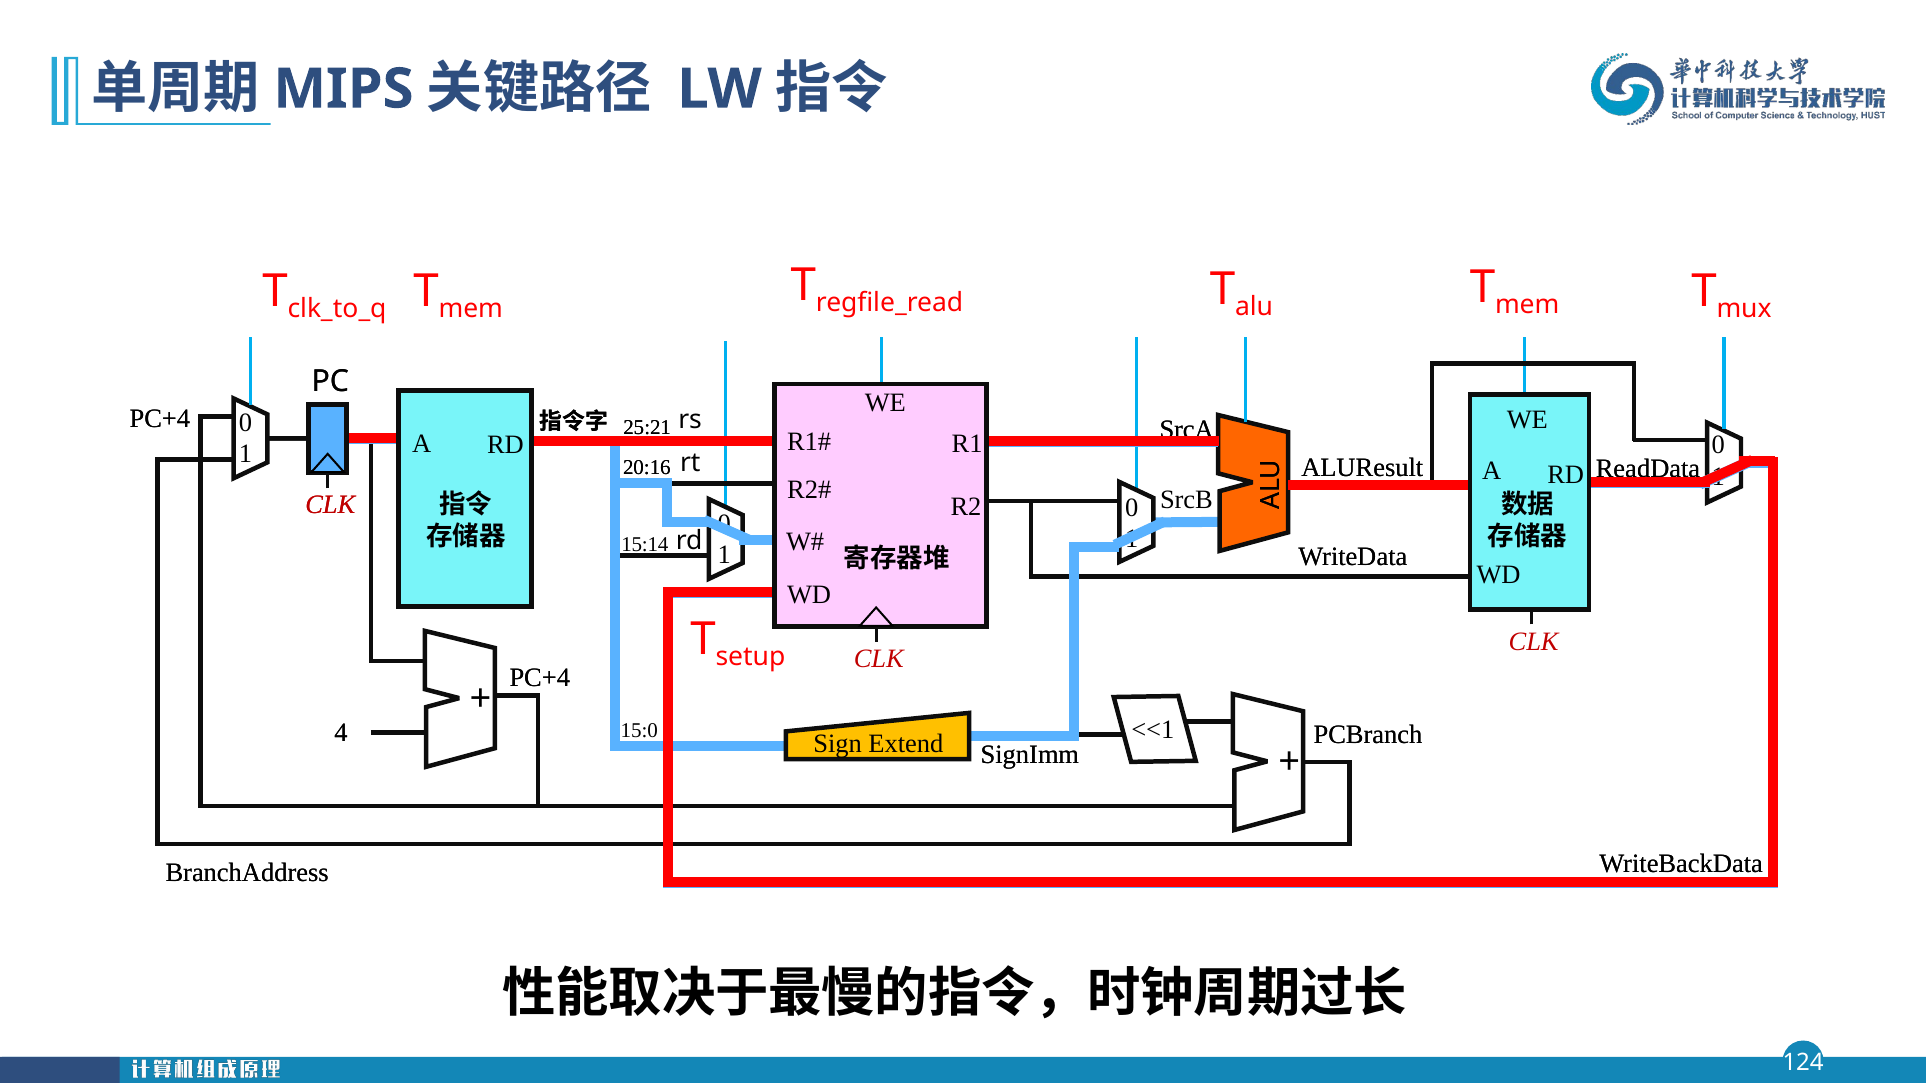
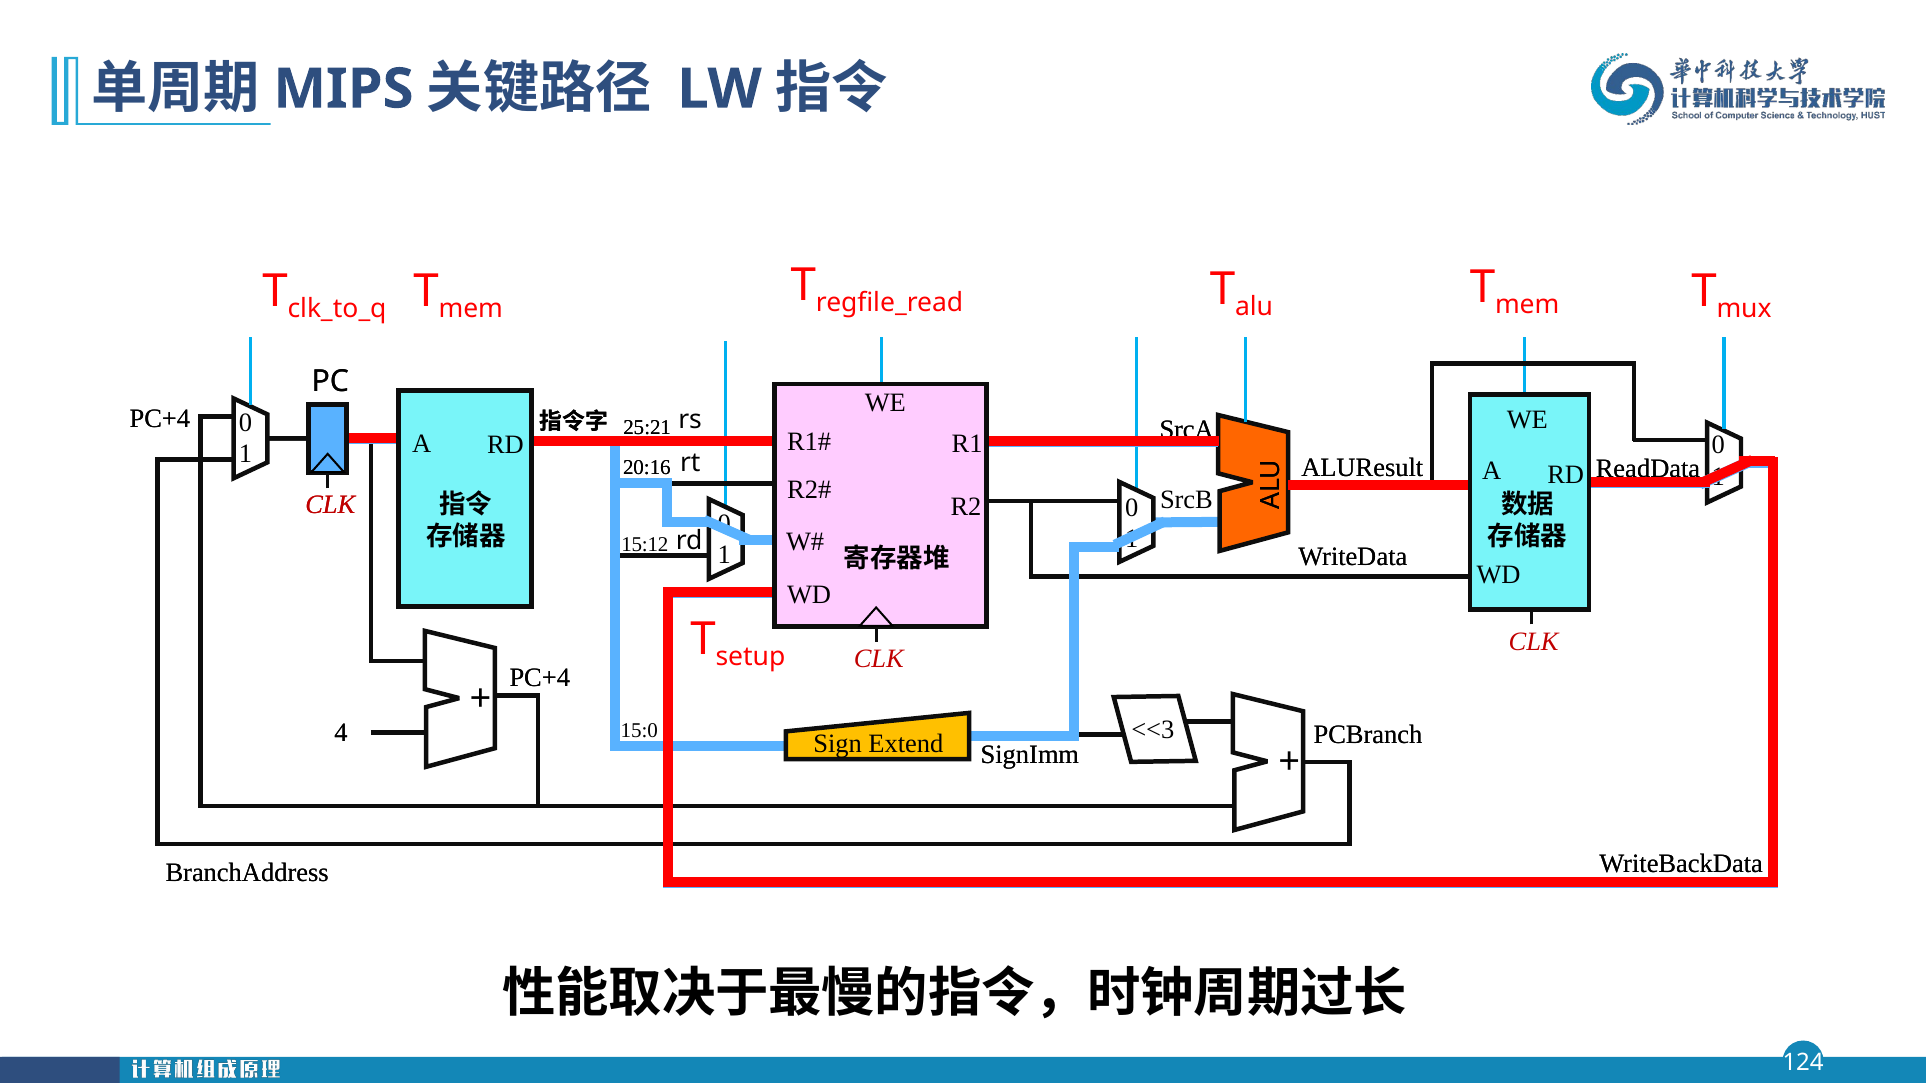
15:14: 15:14 -> 15:12
<<1: <<1 -> <<3
